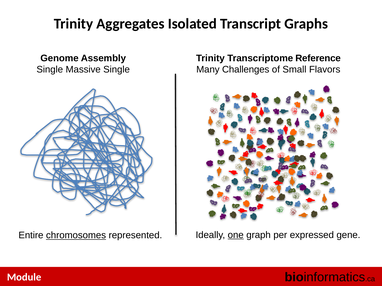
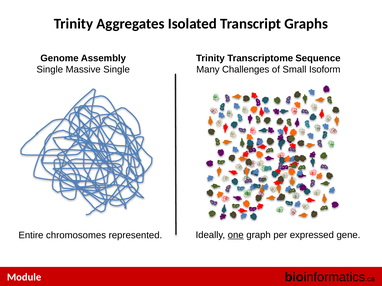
Reference: Reference -> Sequence
Flavors: Flavors -> Isoform
chromosomes underline: present -> none
